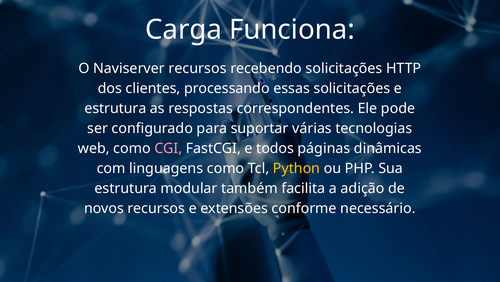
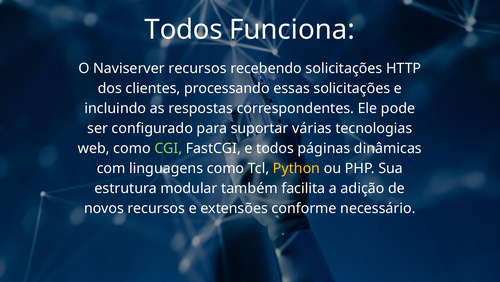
Carga at (184, 30): Carga -> Todos
estrutura at (115, 108): estrutura -> incluindo
CGI colour: pink -> light green
